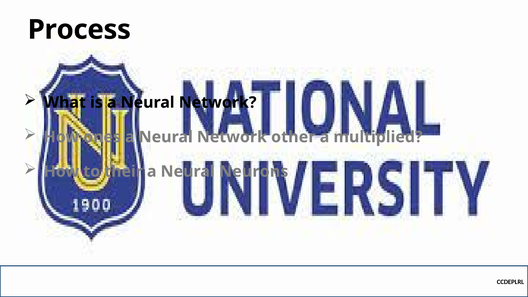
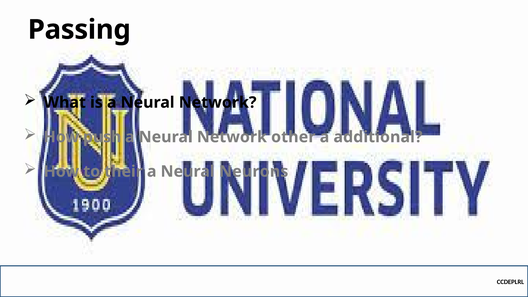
Process: Process -> Passing
ones: ones -> push
multiplied: multiplied -> additional
